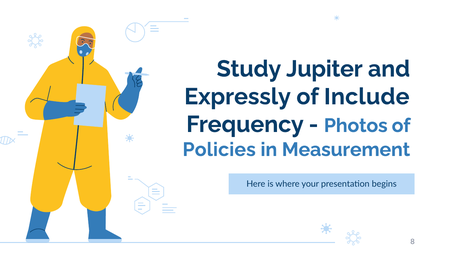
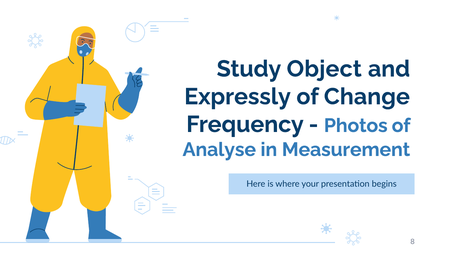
Jupiter: Jupiter -> Object
Include: Include -> Change
Policies: Policies -> Analyse
